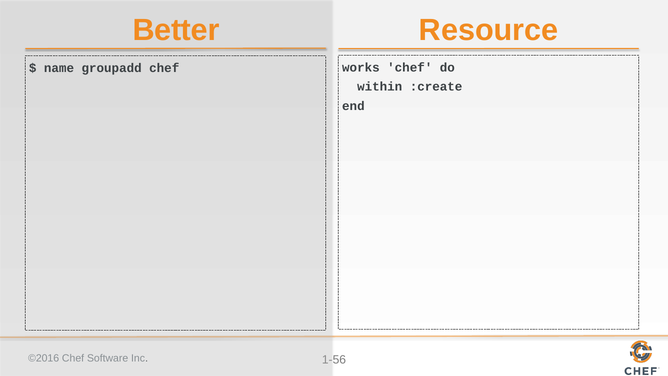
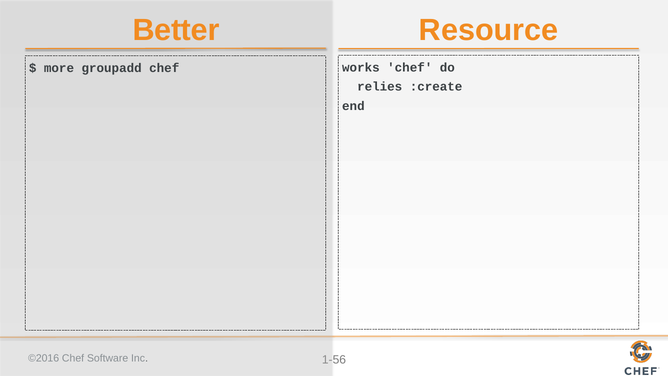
name: name -> more
within: within -> relies
